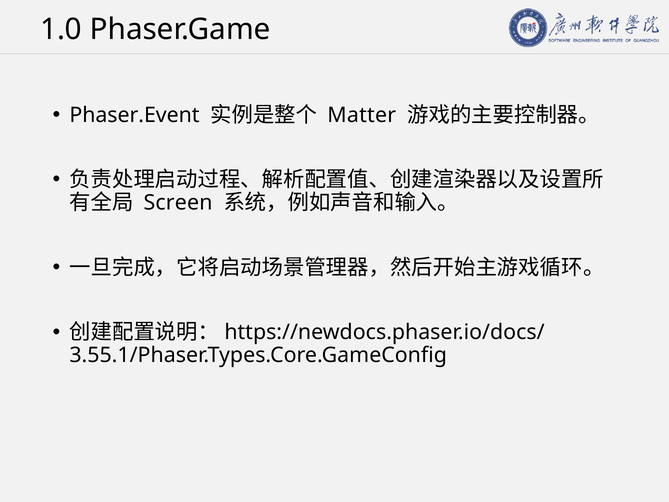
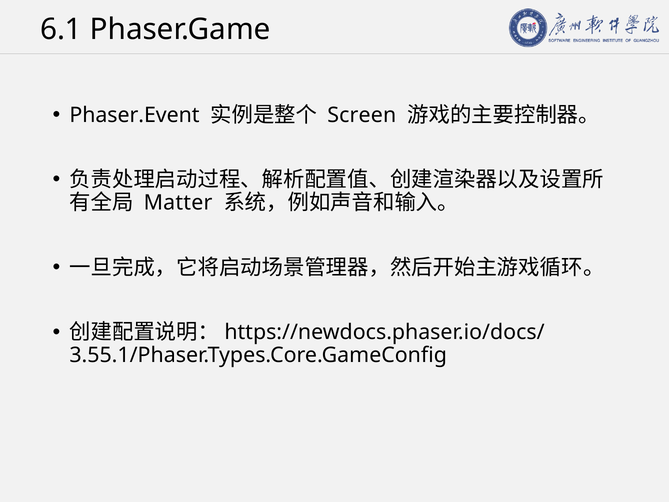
1.0: 1.0 -> 6.1
Matter: Matter -> Screen
Screen: Screen -> Matter
